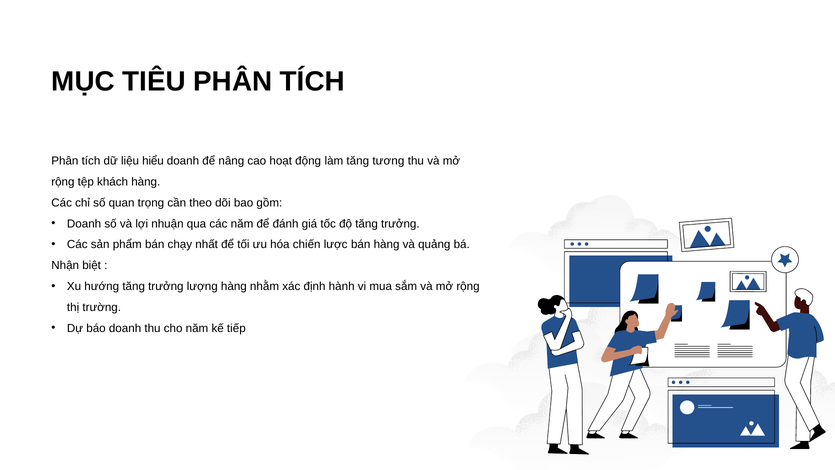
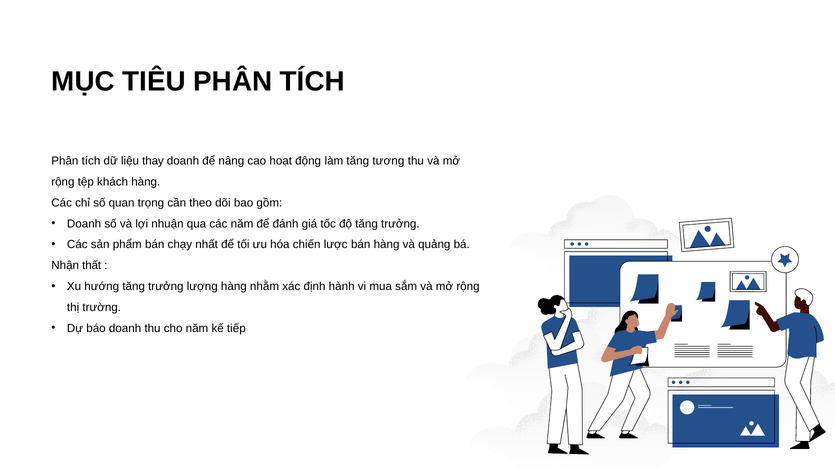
hiểu: hiểu -> thay
biệt: biệt -> thất
